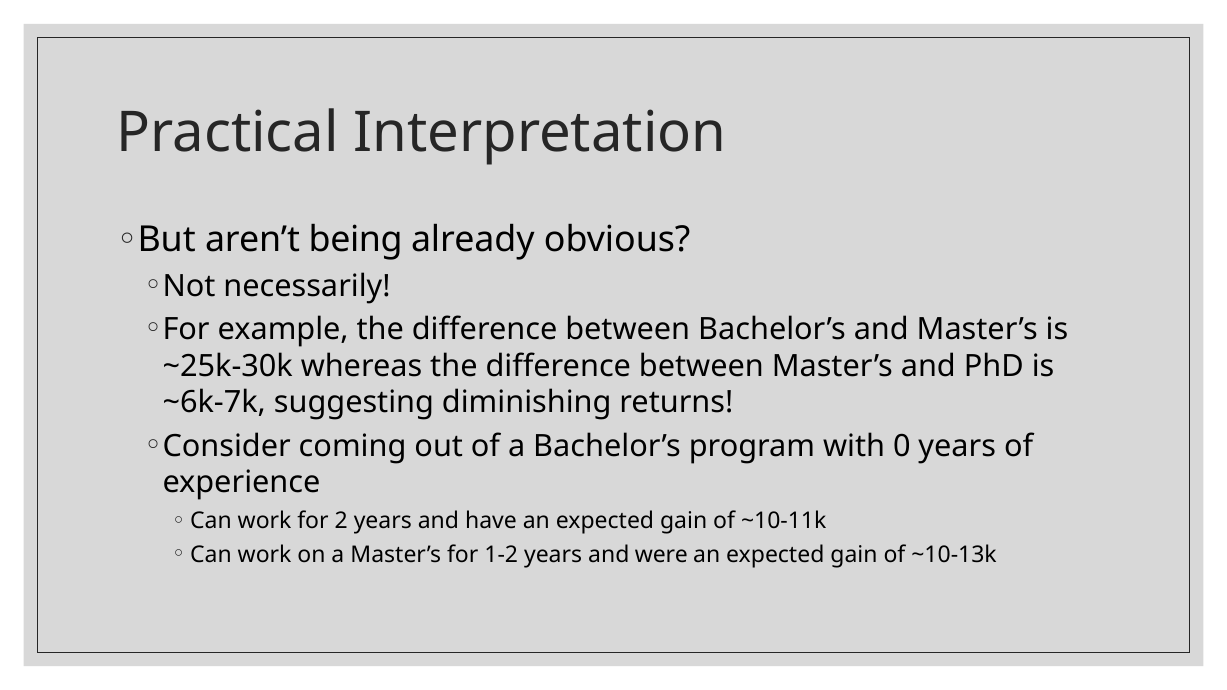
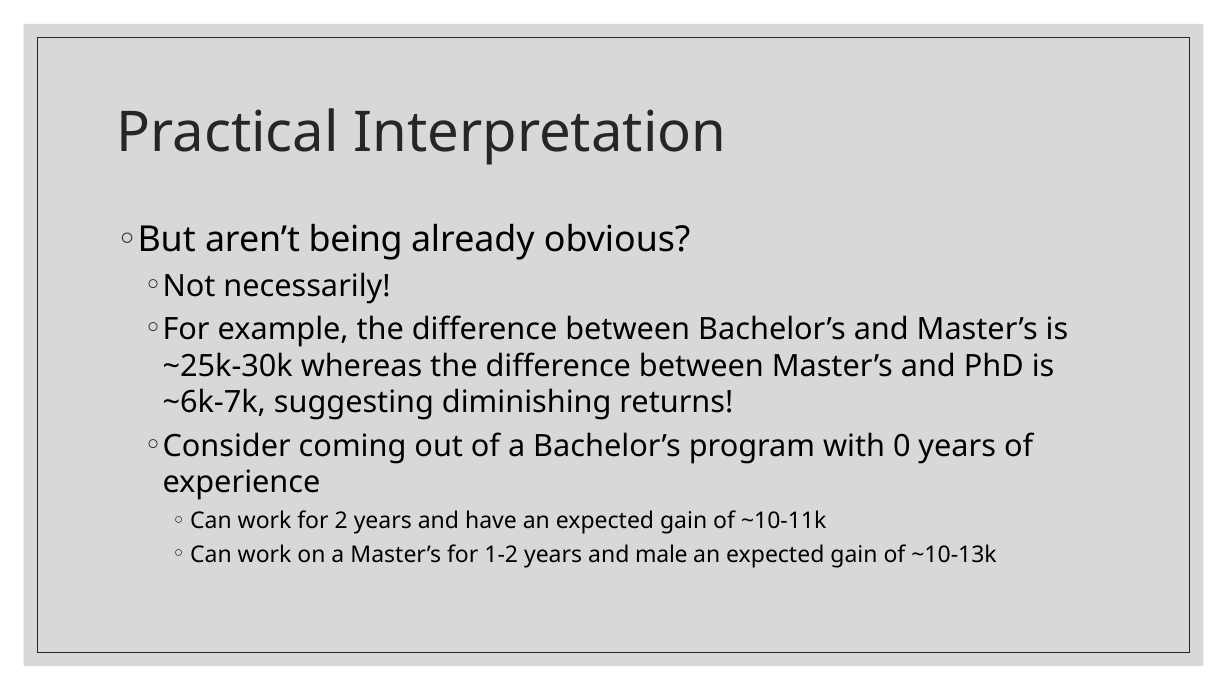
were: were -> male
